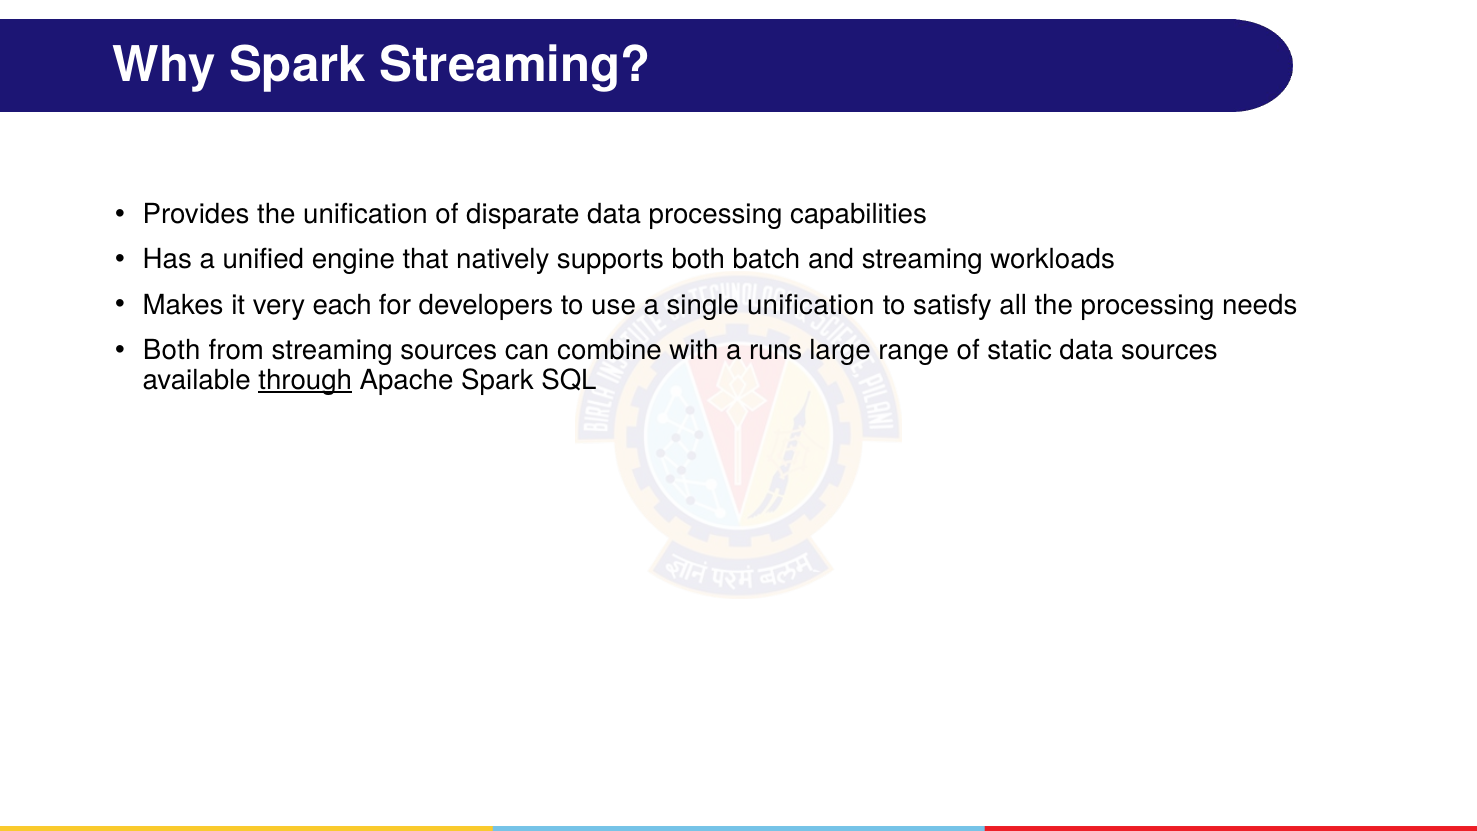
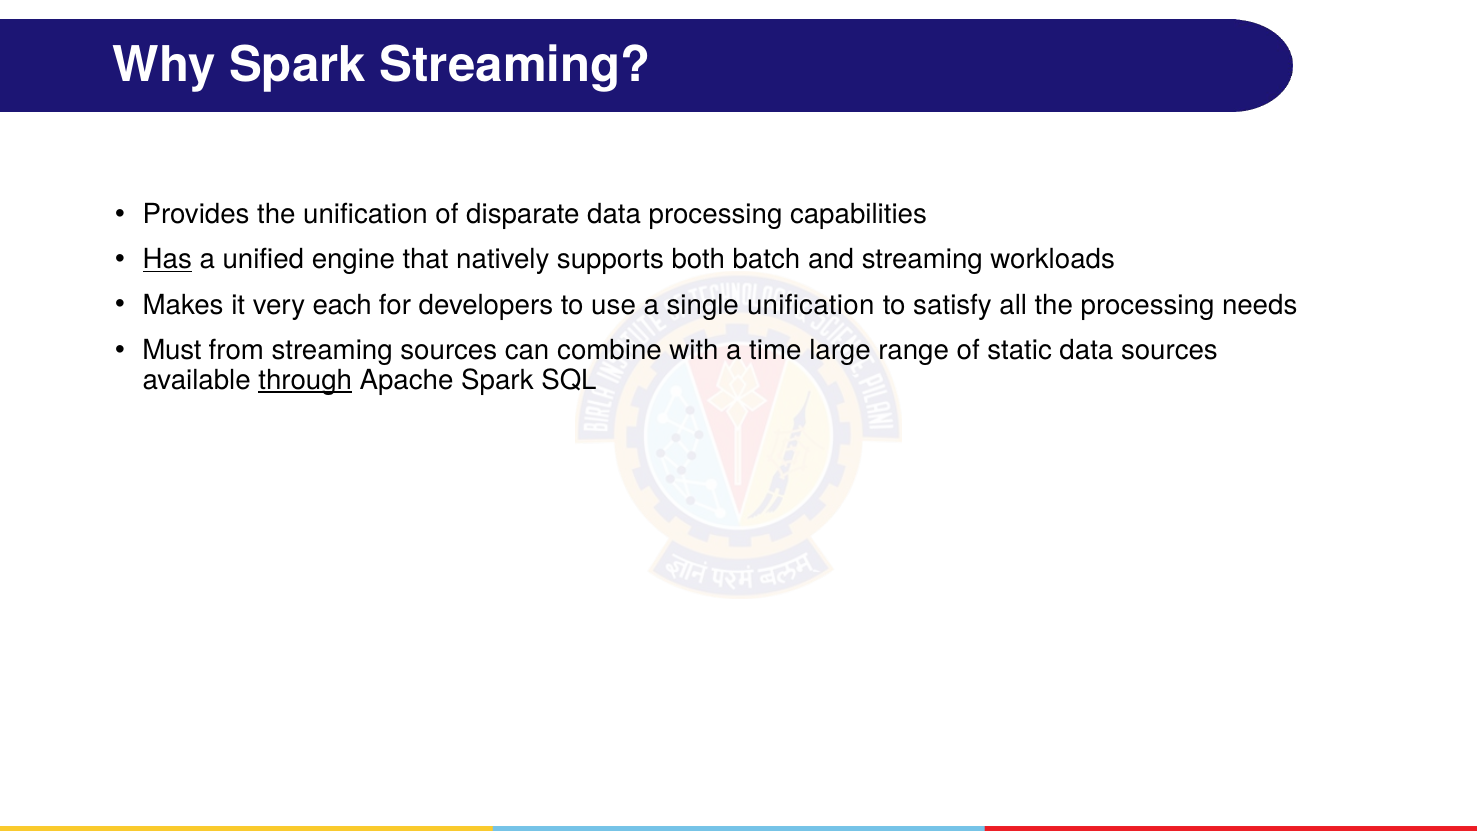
Has underline: none -> present
Both at (172, 350): Both -> Must
runs: runs -> time
